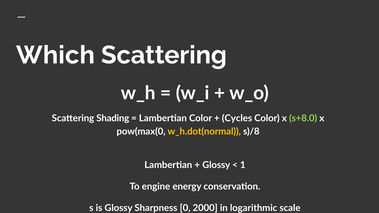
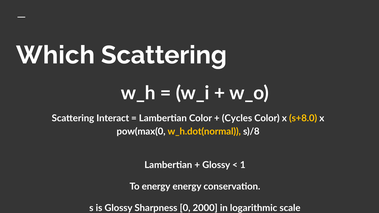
Shading: Shading -> Interact
s+8.0 colour: light green -> yellow
To engine: engine -> energy
